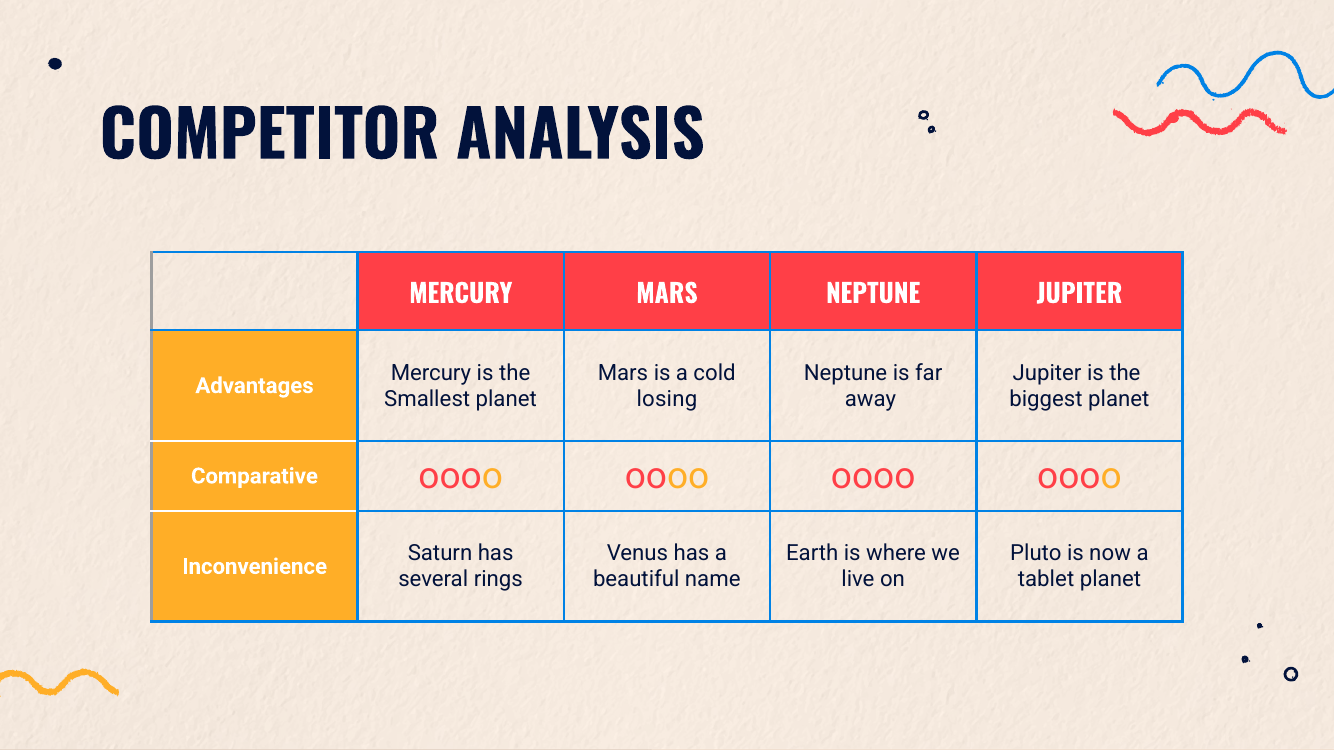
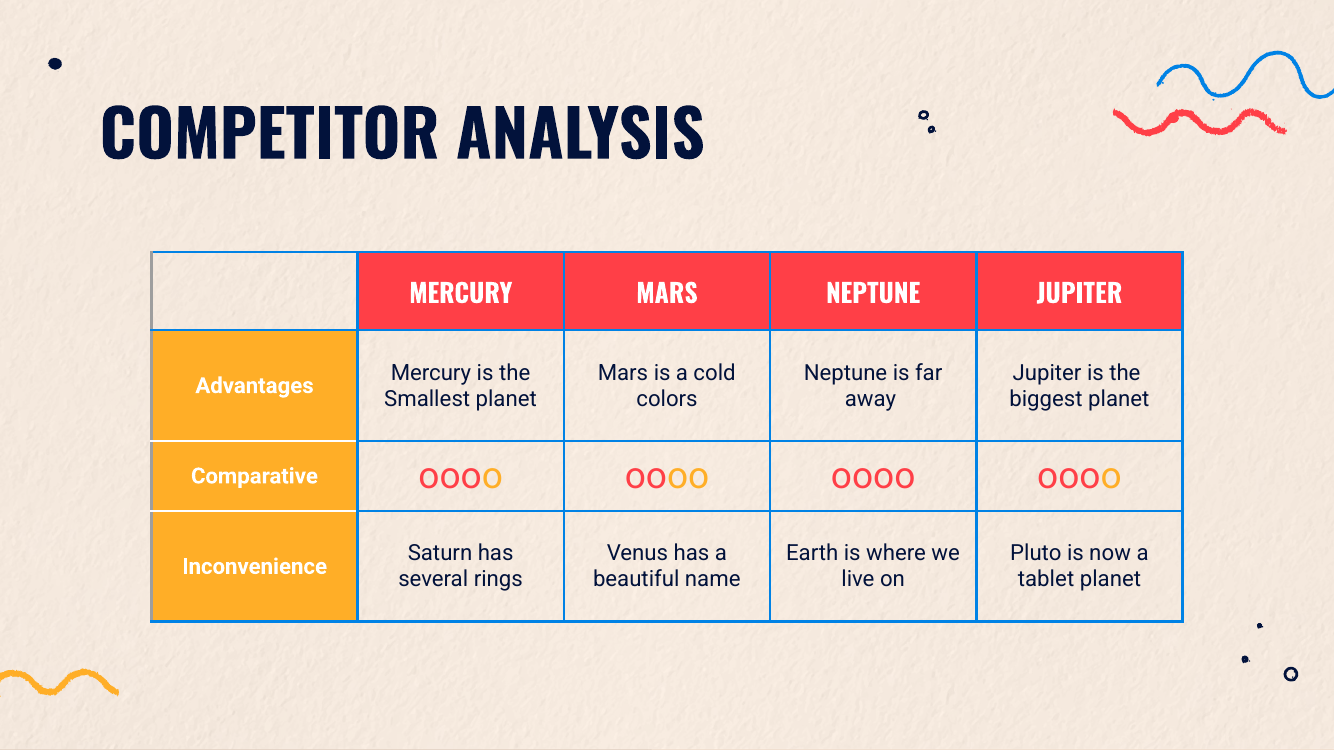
losing: losing -> colors
